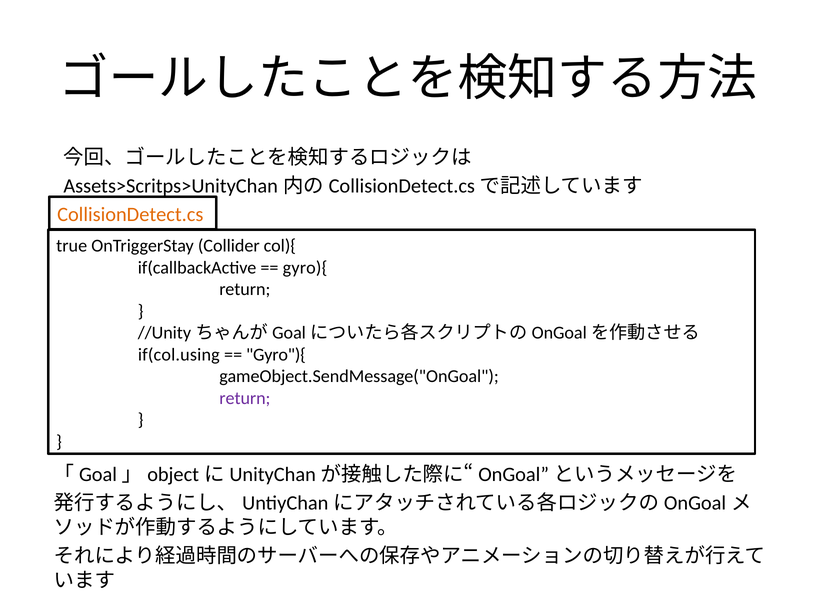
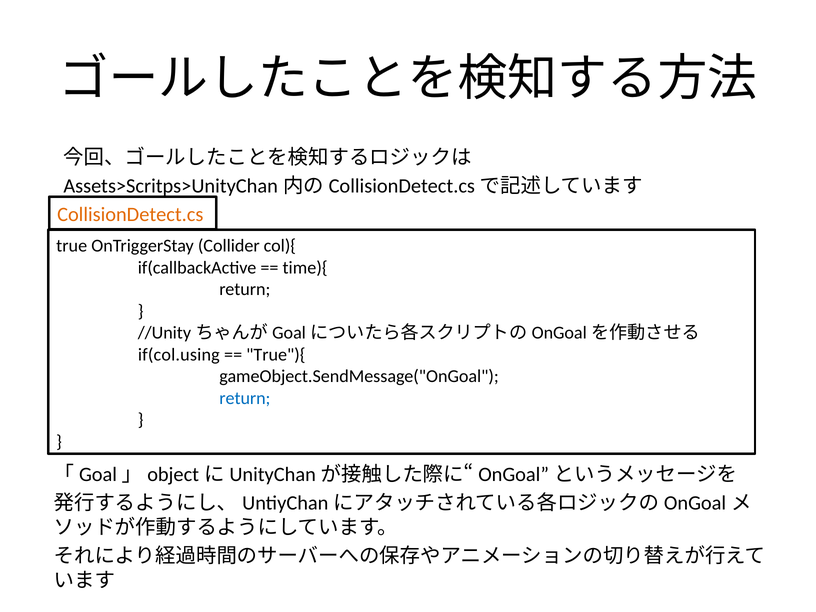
gyro){: gyro){ -> time){
Gyro"){: Gyro"){ -> True"){
return at (245, 398) colour: purple -> blue
